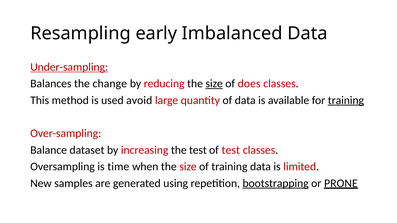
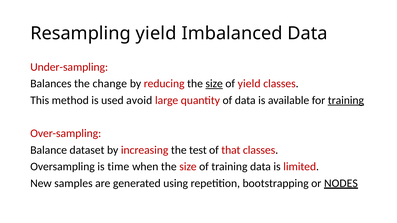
Resampling early: early -> yield
Under-sampling underline: present -> none
of does: does -> yield
of test: test -> that
bootstrapping underline: present -> none
PRONE: PRONE -> NODES
